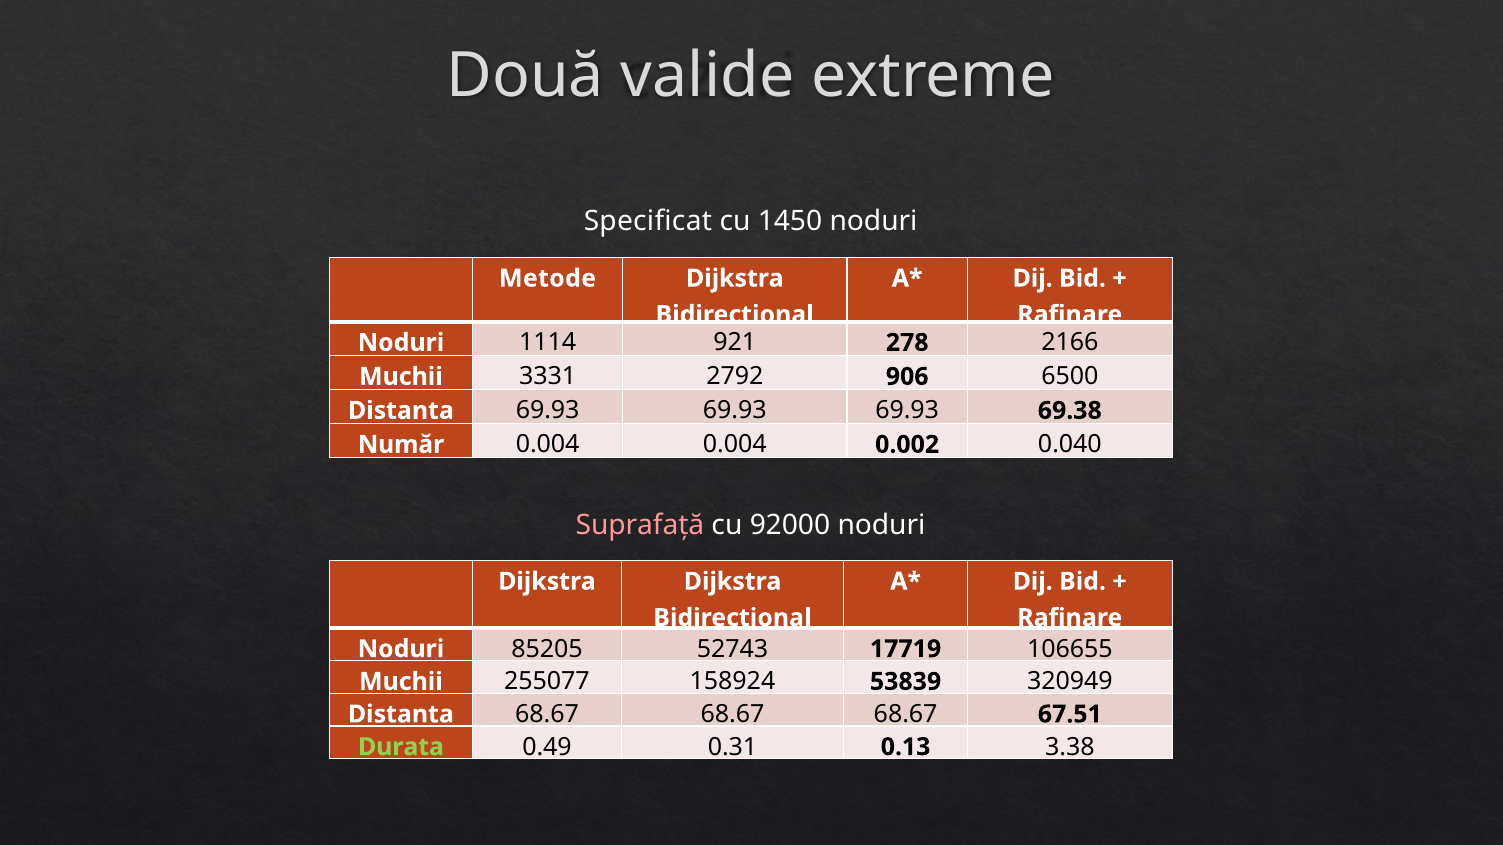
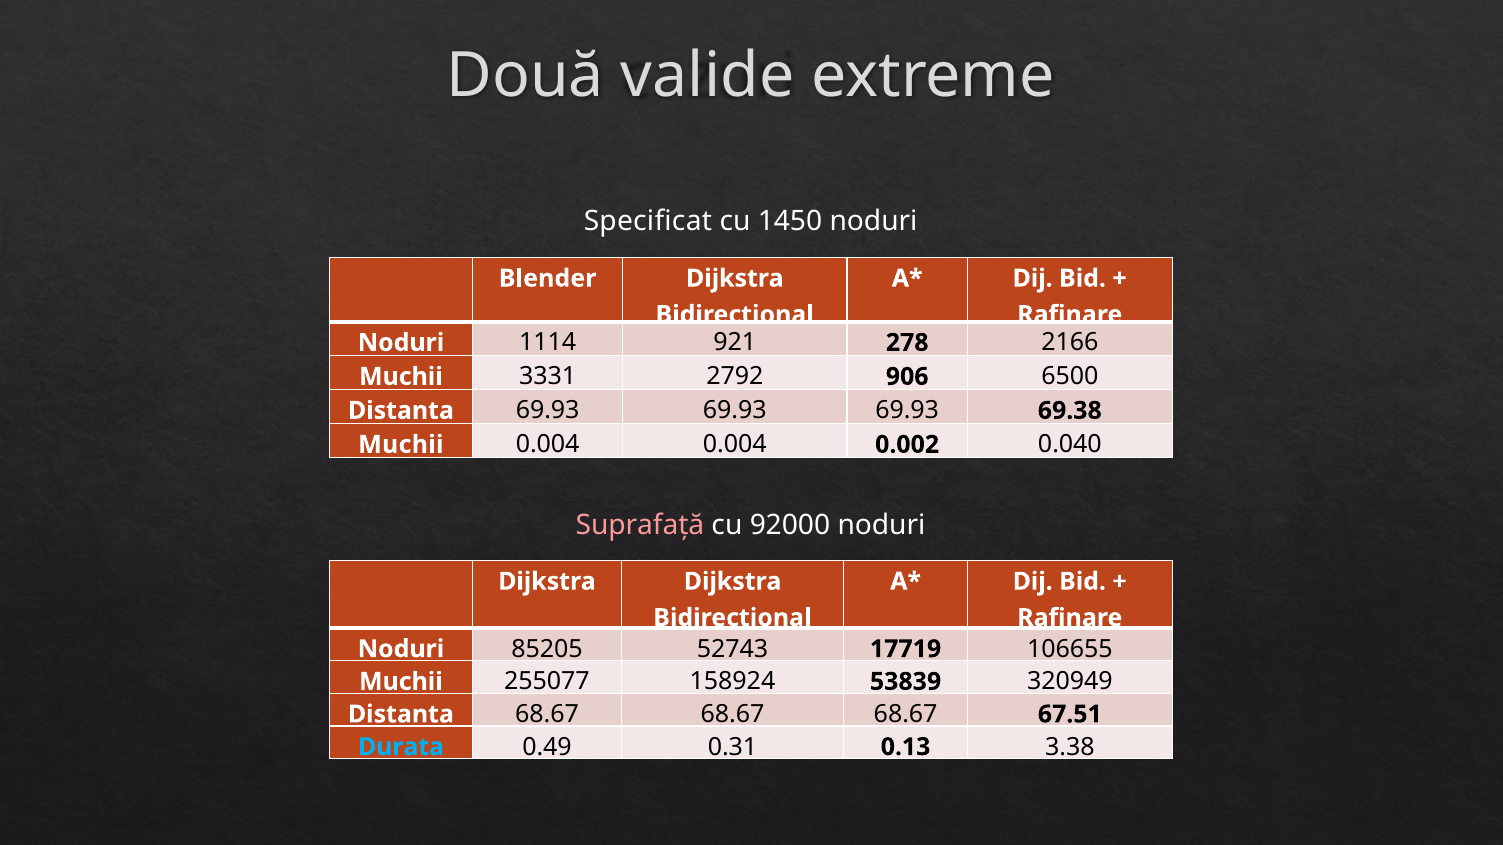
Metode: Metode -> Blender
Număr at (401, 445): Număr -> Muchii
Durata colour: light green -> light blue
